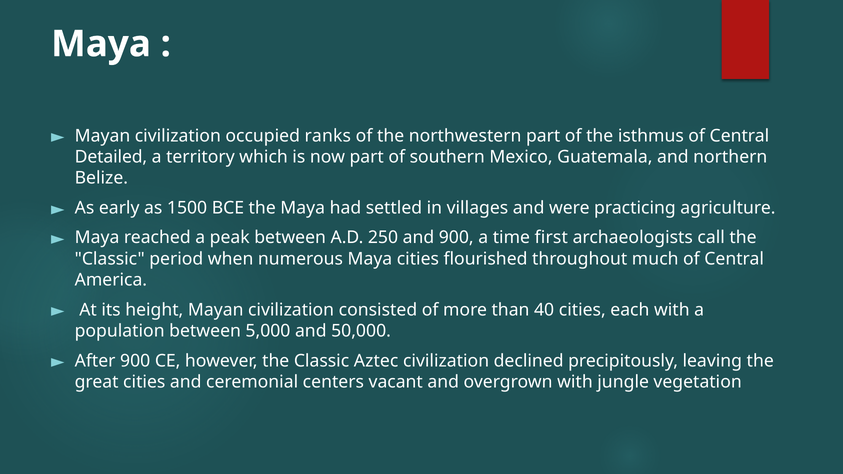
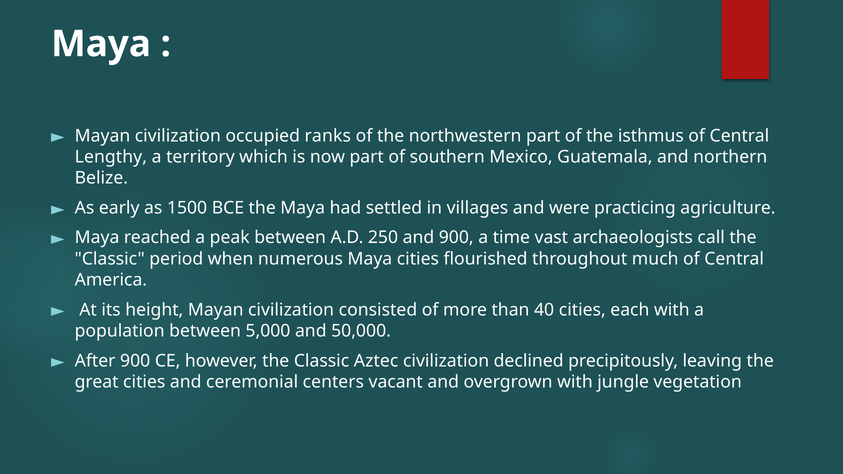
Detailed: Detailed -> Lengthy
first: first -> vast
